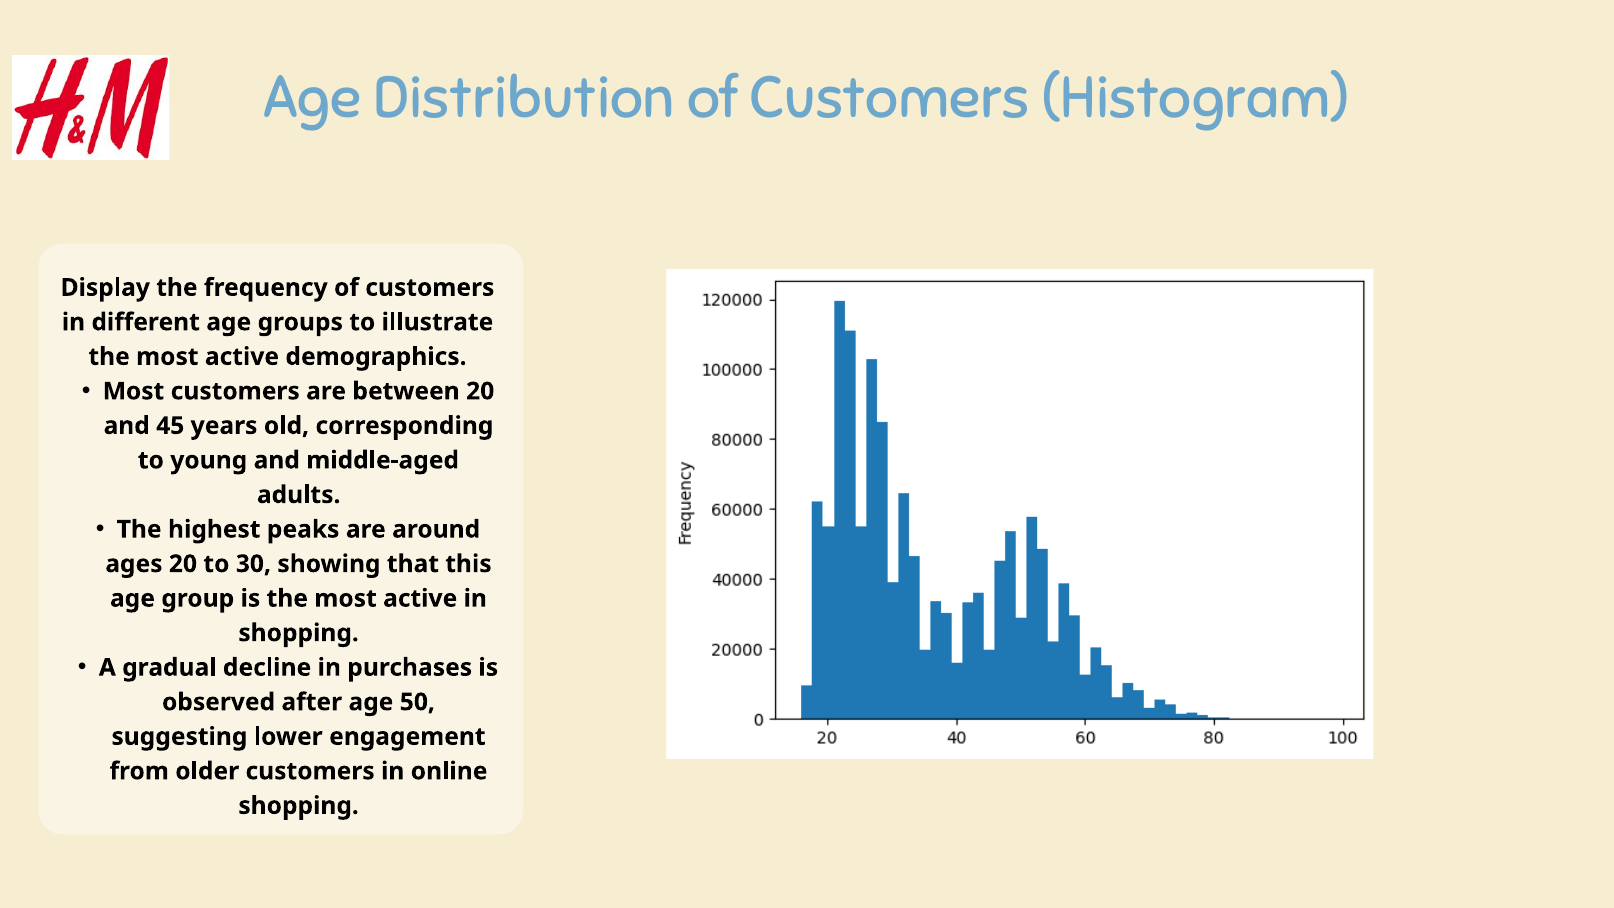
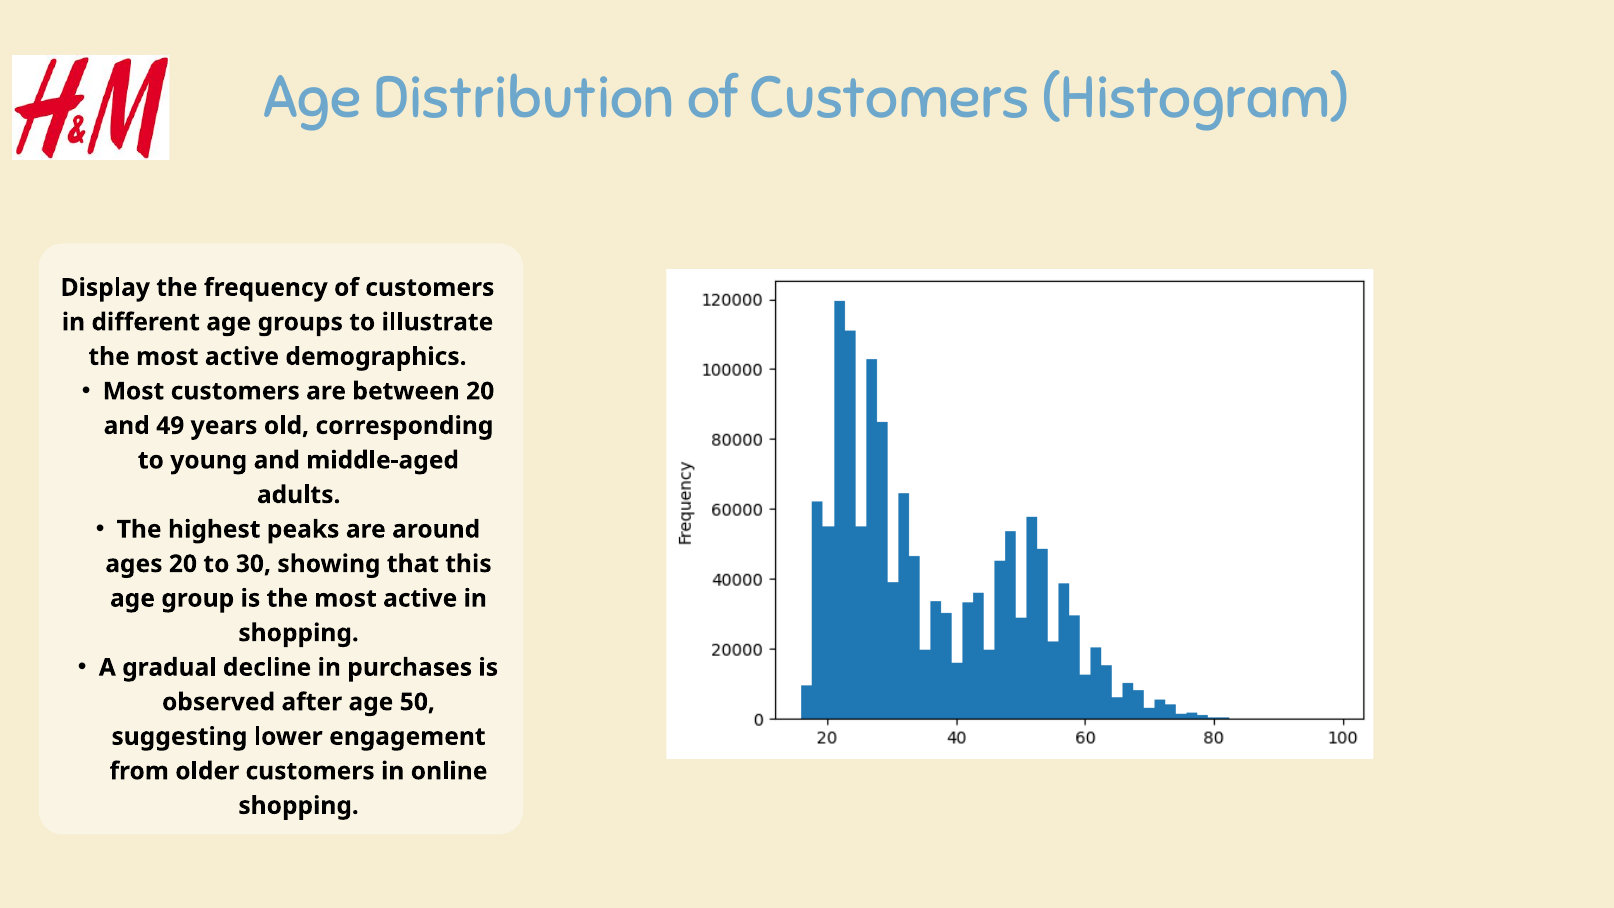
45: 45 -> 49
